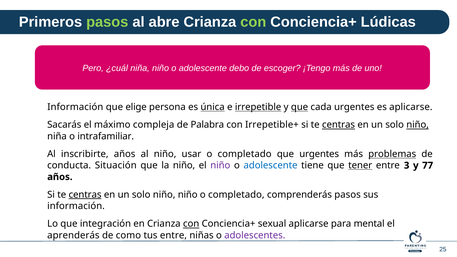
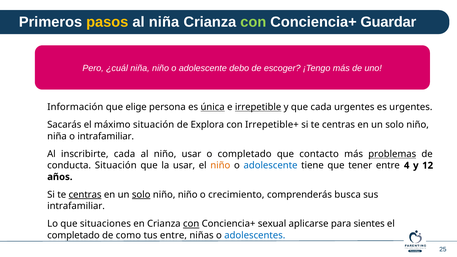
pasos at (107, 22) colour: light green -> yellow
al abre: abre -> niña
Lúdicas: Lúdicas -> Guardar
que at (300, 107) underline: present -> none
es aplicarse: aplicarse -> urgentes
máximo compleja: compleja -> situación
Palabra: Palabra -> Explora
centras at (339, 125) underline: present -> none
niño at (418, 125) underline: present -> none
inscribirte años: años -> cada
que urgentes: urgentes -> contacto
la niño: niño -> usar
niño at (220, 165) colour: purple -> orange
tener underline: present -> none
3: 3 -> 4
77: 77 -> 12
solo at (141, 195) underline: none -> present
completado at (236, 195): completado -> crecimiento
comprenderás pasos: pasos -> busca
información at (76, 206): información -> intrafamiliar
integración: integración -> situaciones
mental: mental -> sientes
aprenderás at (73, 235): aprenderás -> completado
adolescentes colour: purple -> blue
